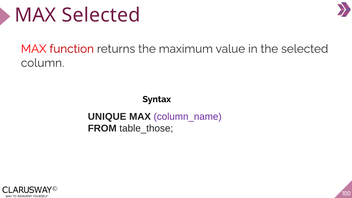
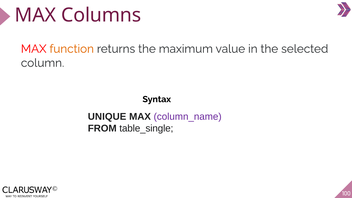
MAX Selected: Selected -> Columns
function colour: red -> orange
table_those: table_those -> table_single
